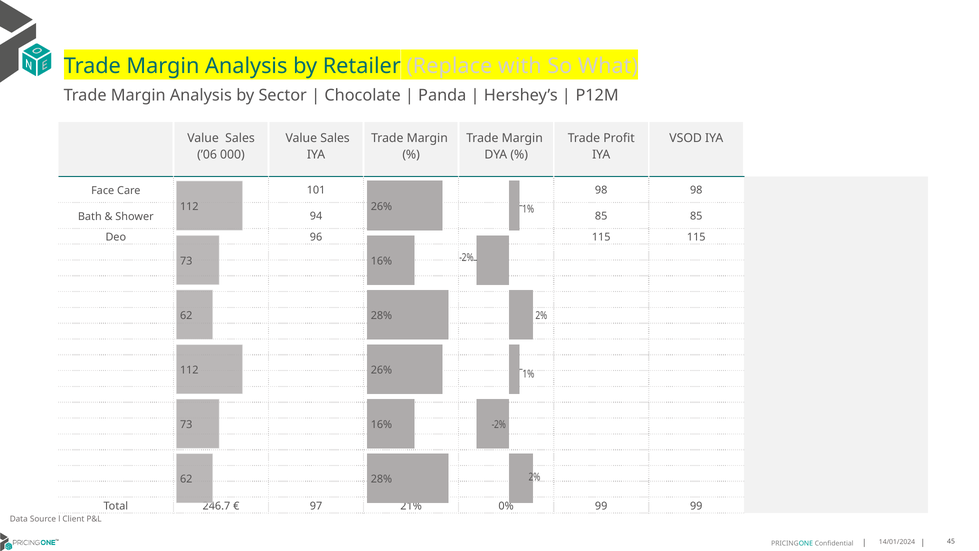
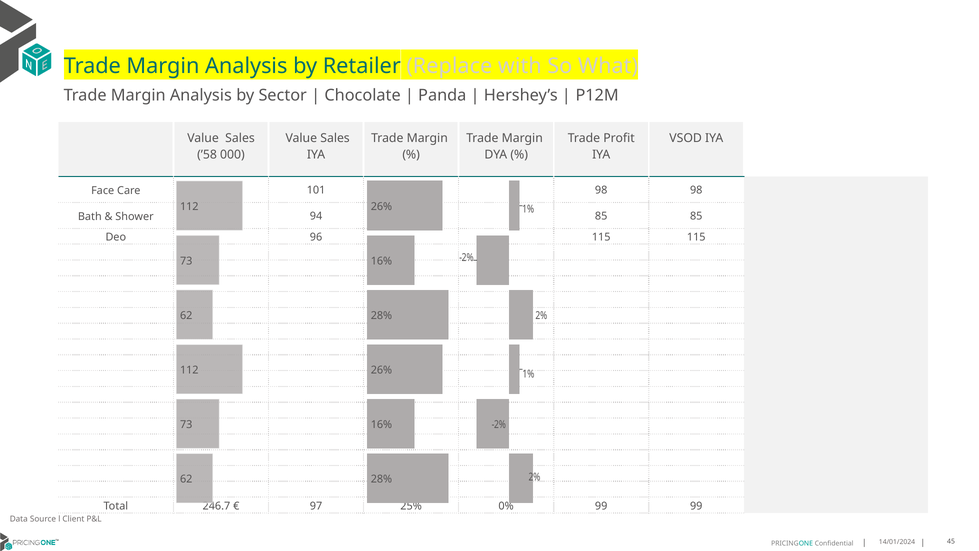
’06: ’06 -> ’58
21%: 21% -> 25%
